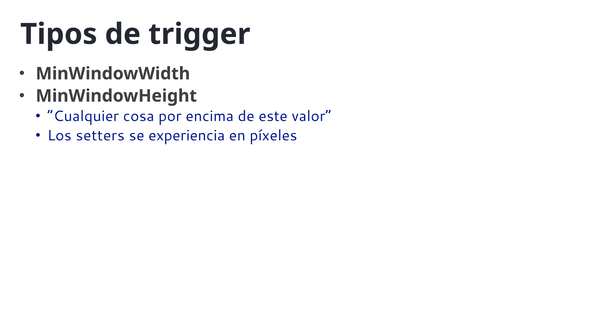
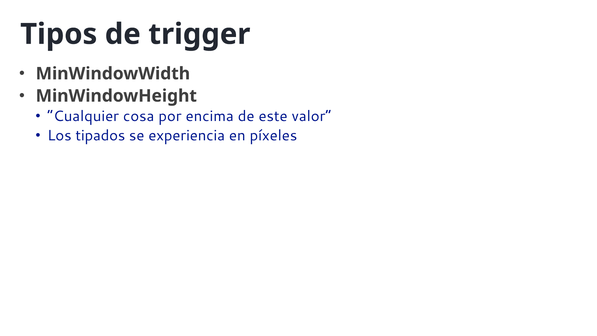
setters: setters -> tipados
